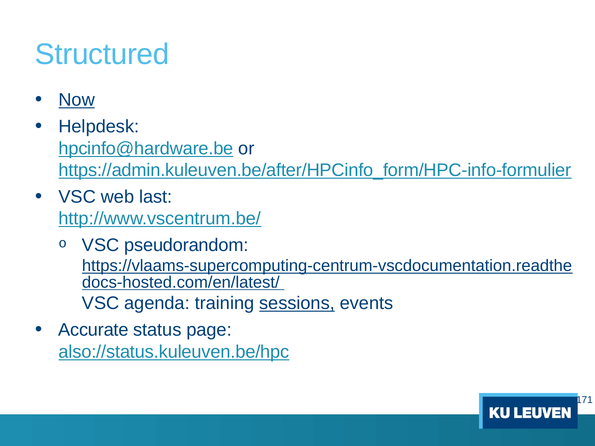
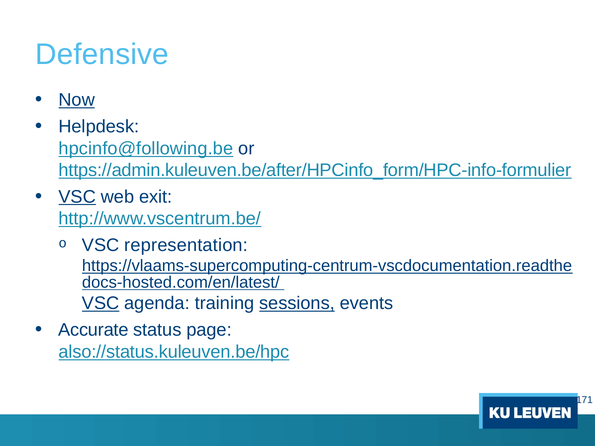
Structured: Structured -> Defensive
hpcinfo@hardware.be: hpcinfo@hardware.be -> hpcinfo@following.be
VSC at (77, 197) underline: none -> present
last: last -> exit
pseudorandom: pseudorandom -> representation
VSC at (101, 303) underline: none -> present
